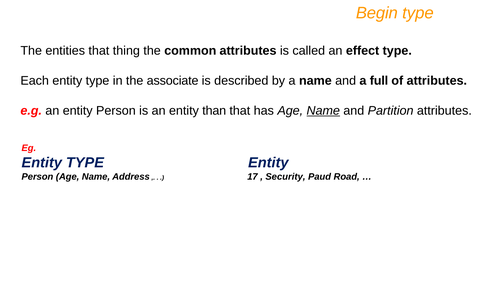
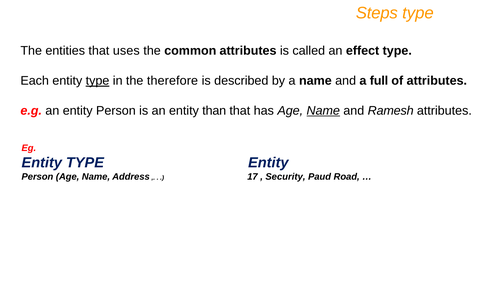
Begin: Begin -> Steps
thing: thing -> uses
type at (98, 81) underline: none -> present
associate: associate -> therefore
Partition: Partition -> Ramesh
